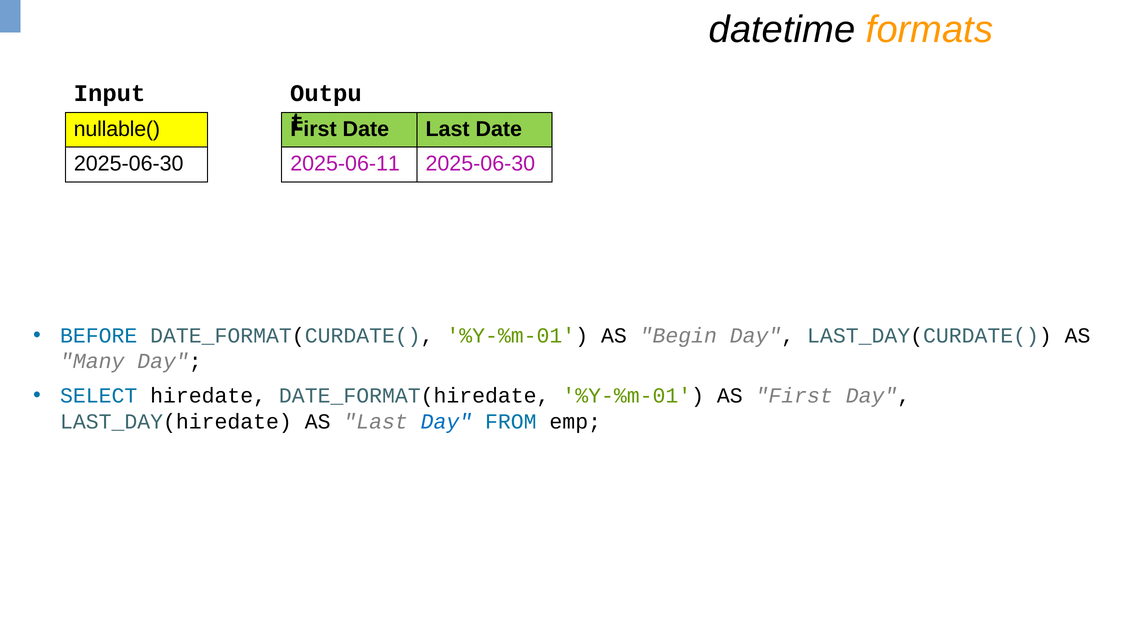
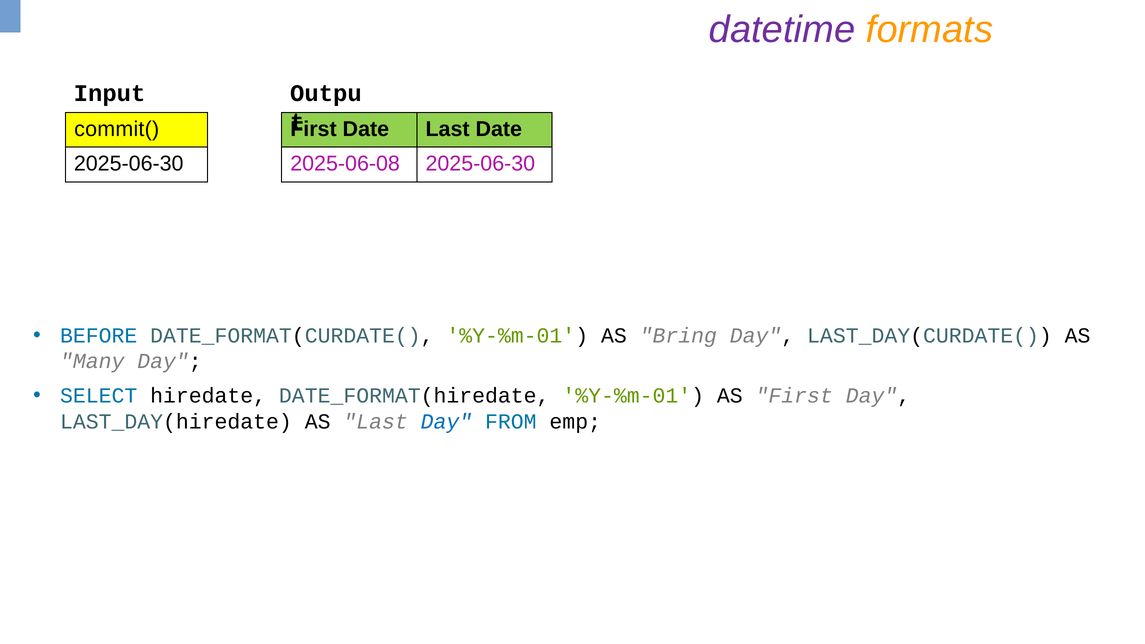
datetime colour: black -> purple
nullable(: nullable( -> commit(
2025-06-11: 2025-06-11 -> 2025-06-08
Begin: Begin -> Bring
